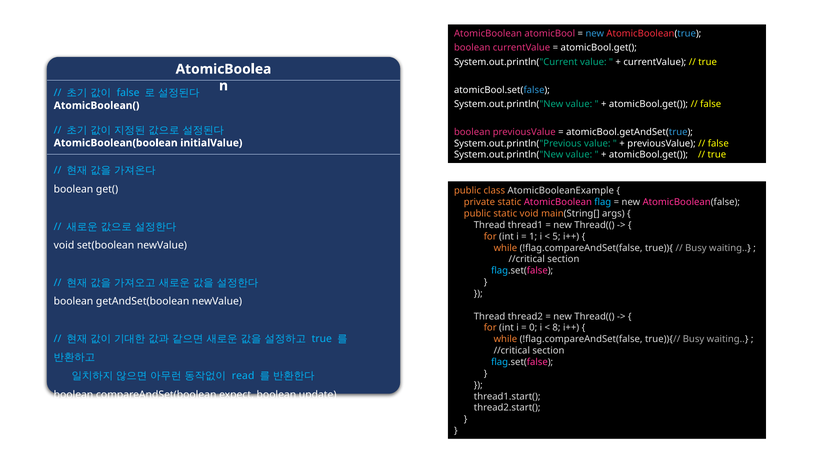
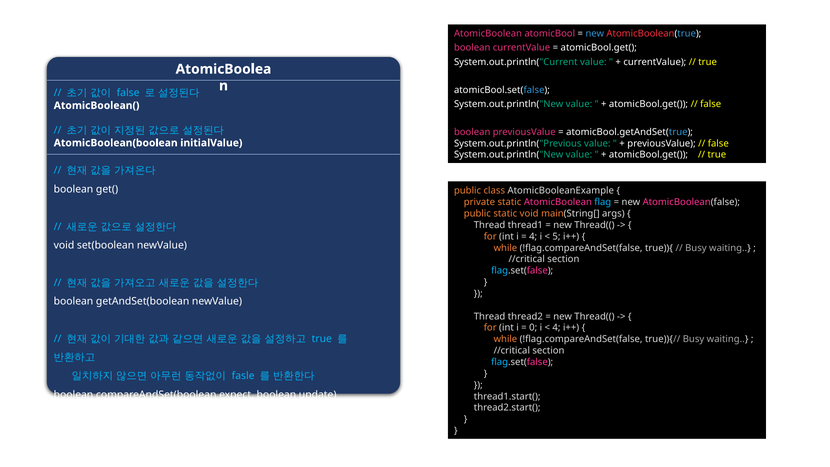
1 at (533, 236): 1 -> 4
8 at (556, 328): 8 -> 4
read: read -> fasle
